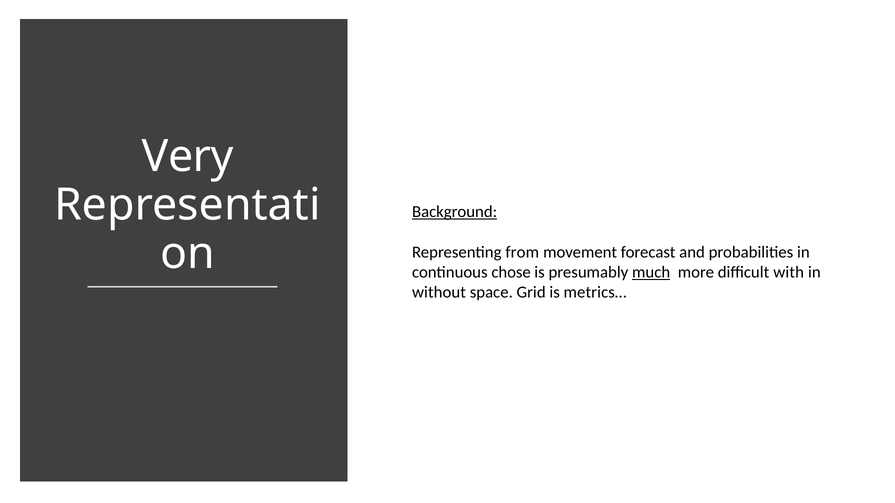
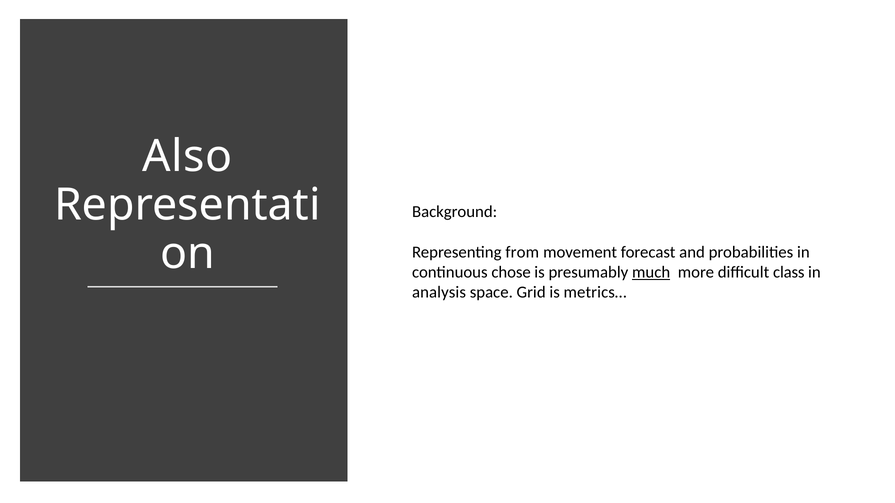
Very: Very -> Also
Background underline: present -> none
with: with -> class
without: without -> analysis
